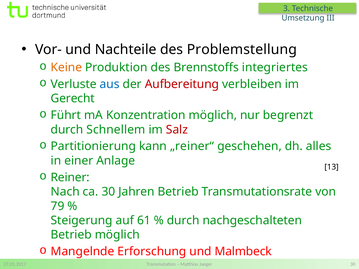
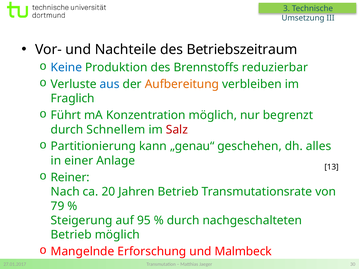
Problemstellung: Problemstellung -> Betriebszeitraum
Keine colour: orange -> blue
integriertes: integriertes -> reduzierbar
Aufbereitung colour: red -> orange
Gerecht: Gerecht -> Fraglich
„reiner“: „reiner“ -> „genau“
ca 30: 30 -> 20
61: 61 -> 95
